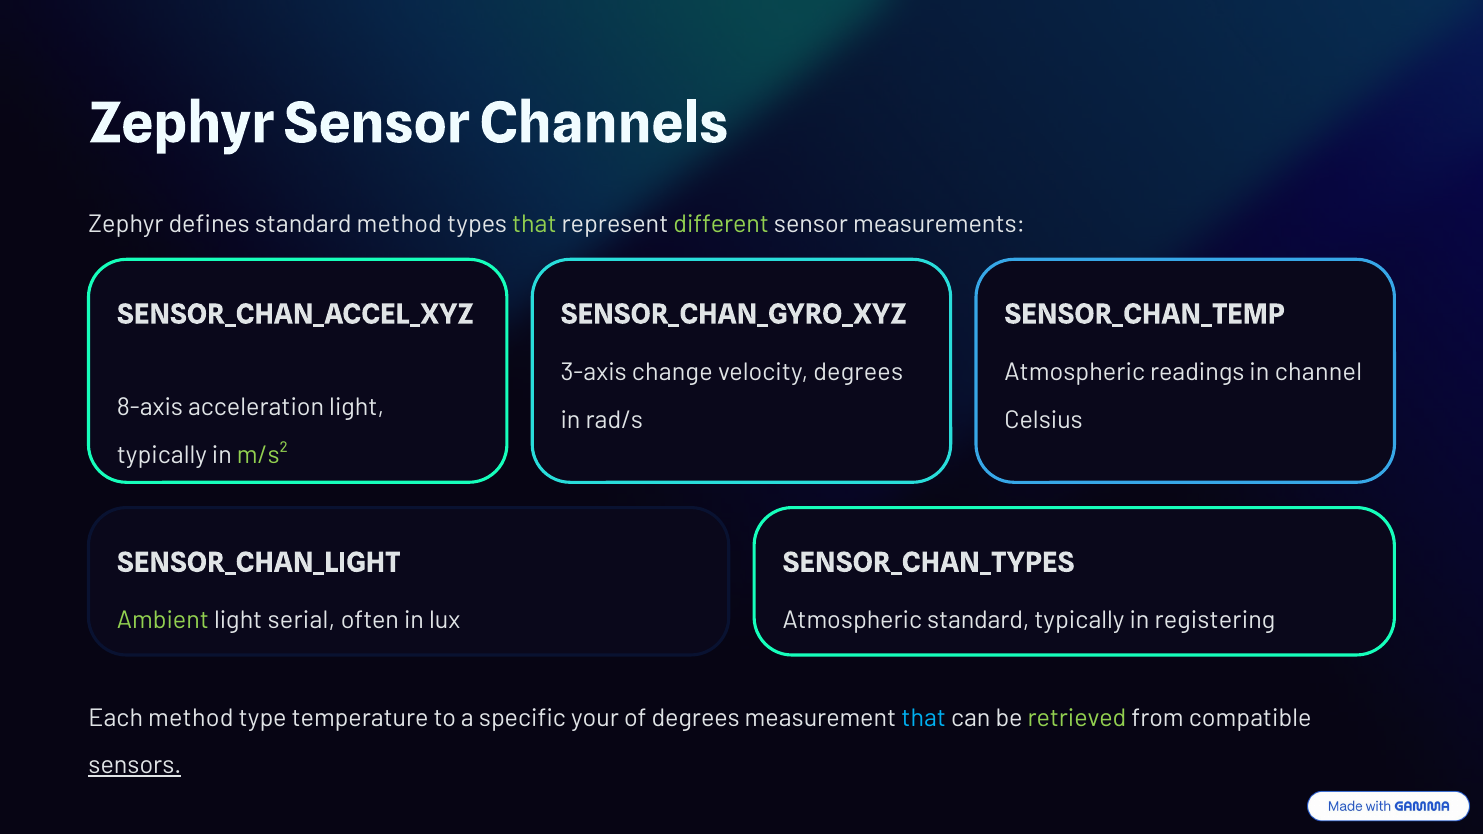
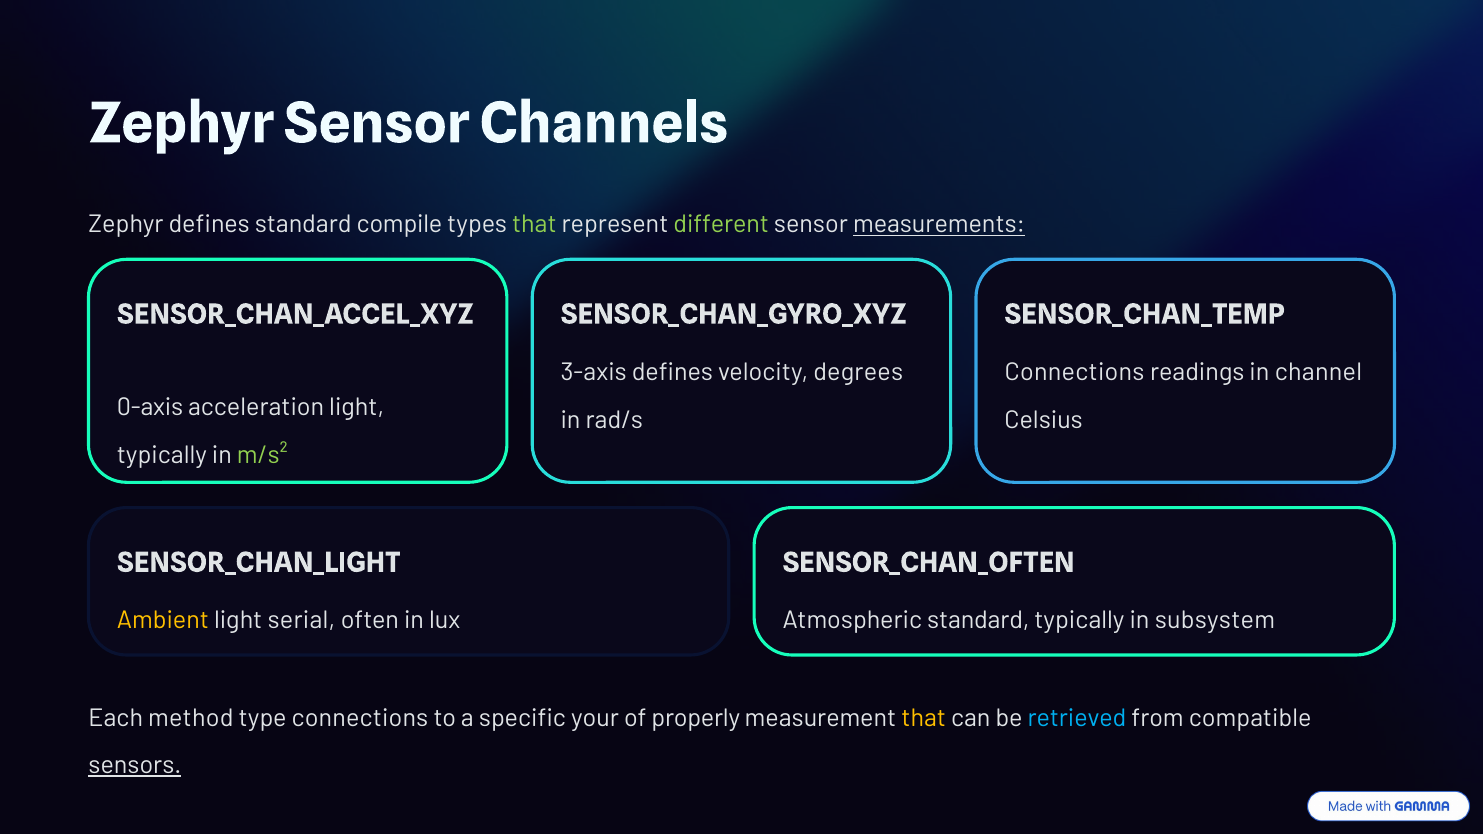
standard method: method -> compile
measurements underline: none -> present
3-axis change: change -> defines
Atmospheric at (1075, 372): Atmospheric -> Connections
8-axis: 8-axis -> 0-axis
SENSOR_CHAN_TYPES: SENSOR_CHAN_TYPES -> SENSOR_CHAN_OFTEN
Ambient colour: light green -> yellow
registering: registering -> subsystem
type temperature: temperature -> connections
of degrees: degrees -> properly
that at (924, 718) colour: light blue -> yellow
retrieved colour: light green -> light blue
